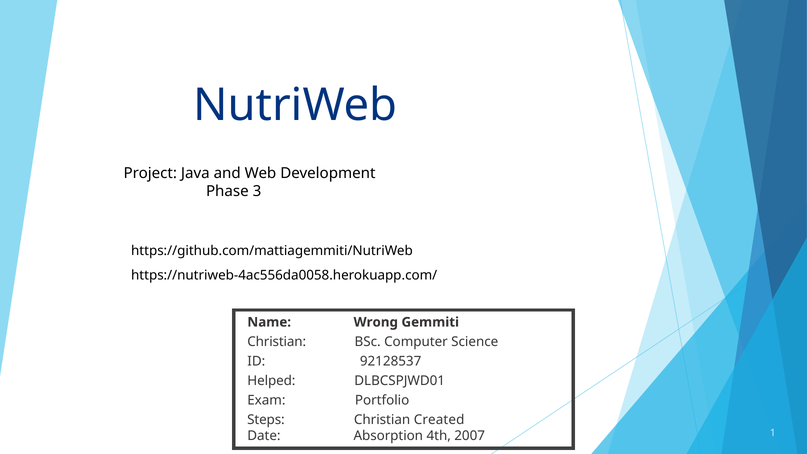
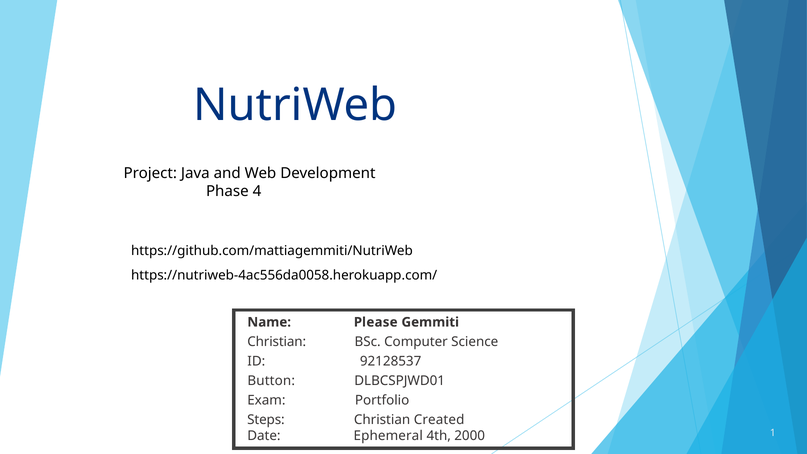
3: 3 -> 4
Wrong: Wrong -> Please
Helped: Helped -> Button
Absorption: Absorption -> Ephemeral
2007: 2007 -> 2000
